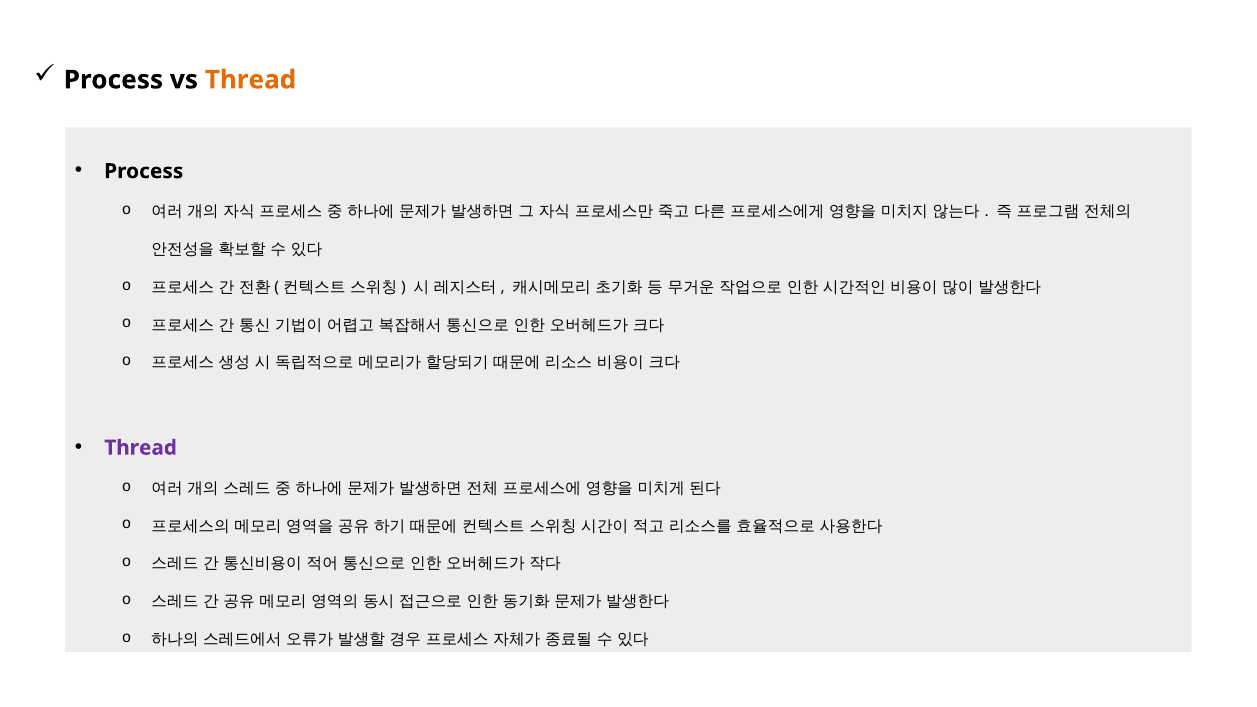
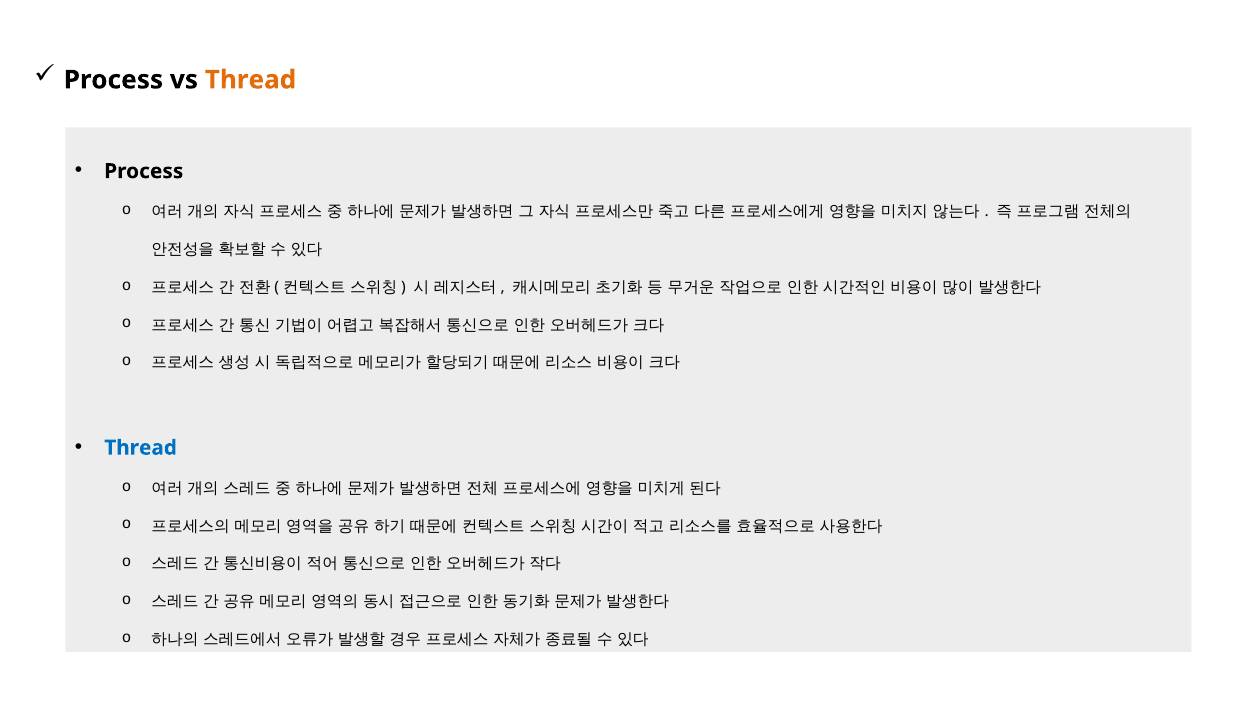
Thread at (141, 448) colour: purple -> blue
